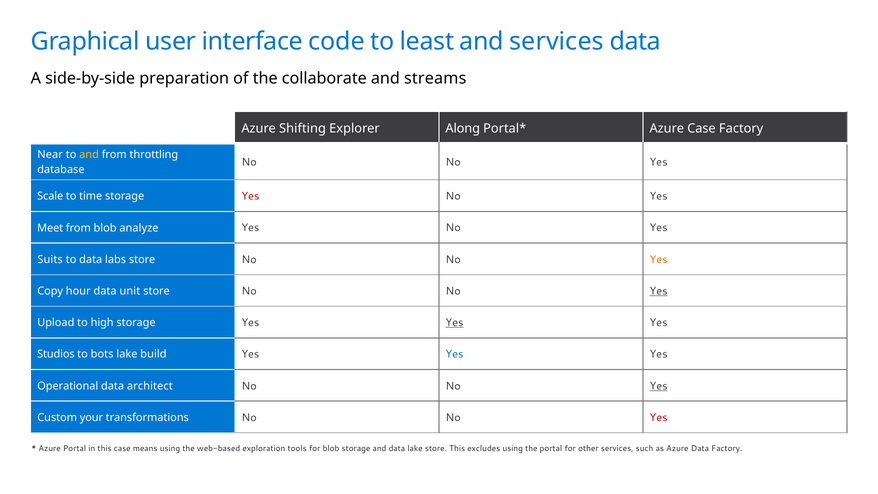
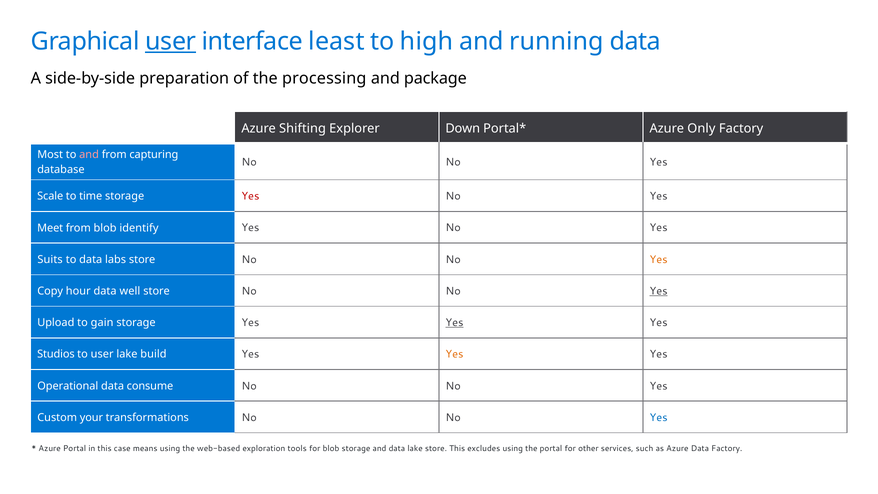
user at (171, 41) underline: none -> present
code: code -> least
least: least -> high
and services: services -> running
collaborate: collaborate -> processing
streams: streams -> package
Along: Along -> Down
Azure Case: Case -> Only
Near: Near -> Most
and at (89, 155) colour: yellow -> pink
throttling: throttling -> capturing
analyze: analyze -> identify
unit: unit -> well
high: high -> gain
to bots: bots -> user
Yes at (454, 354) colour: blue -> orange
architect: architect -> consume
Yes at (659, 386) underline: present -> none
Yes at (659, 417) colour: red -> blue
